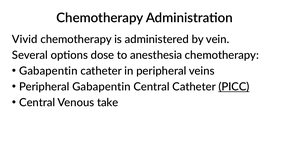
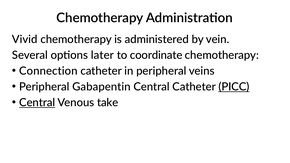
dose: dose -> later
anesthesia: anesthesia -> coordinate
Gabapentin at (48, 71): Gabapentin -> Connection
Central at (37, 103) underline: none -> present
